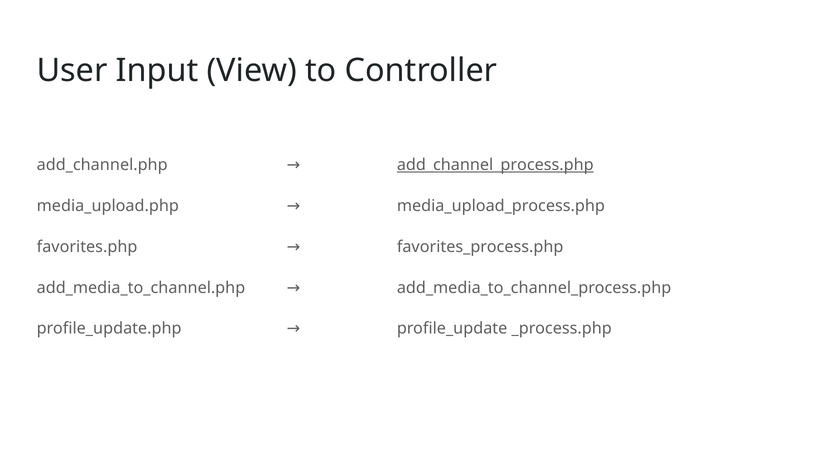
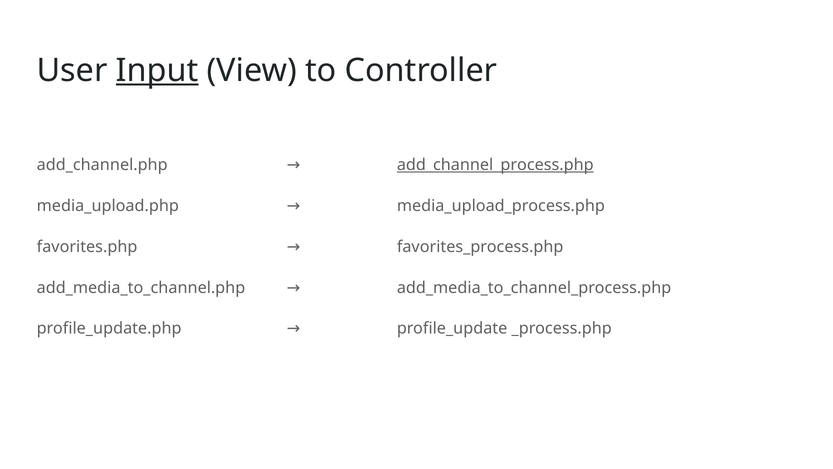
Input underline: none -> present
